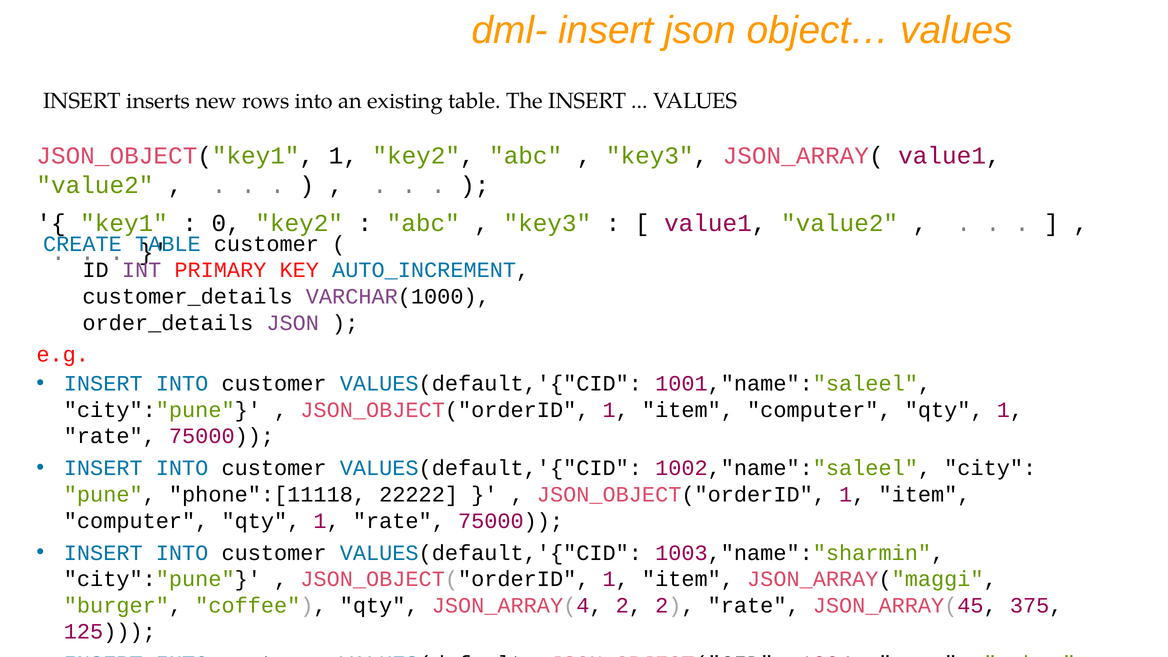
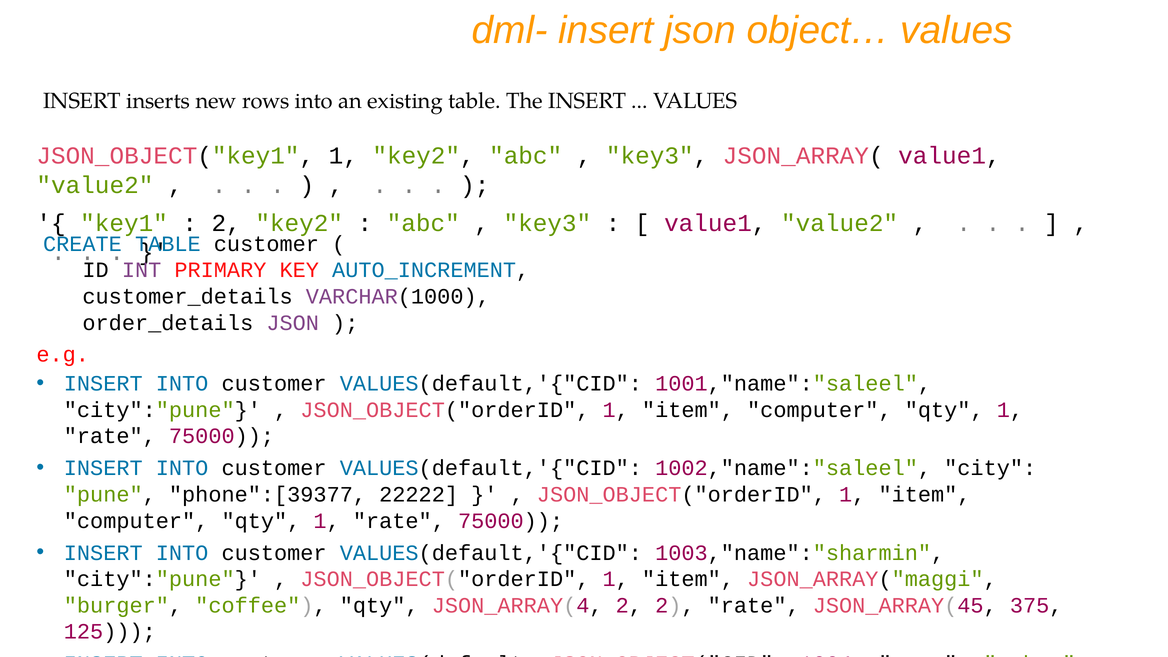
0 at (226, 223): 0 -> 2
phone":[11118: phone":[11118 -> phone":[39377
